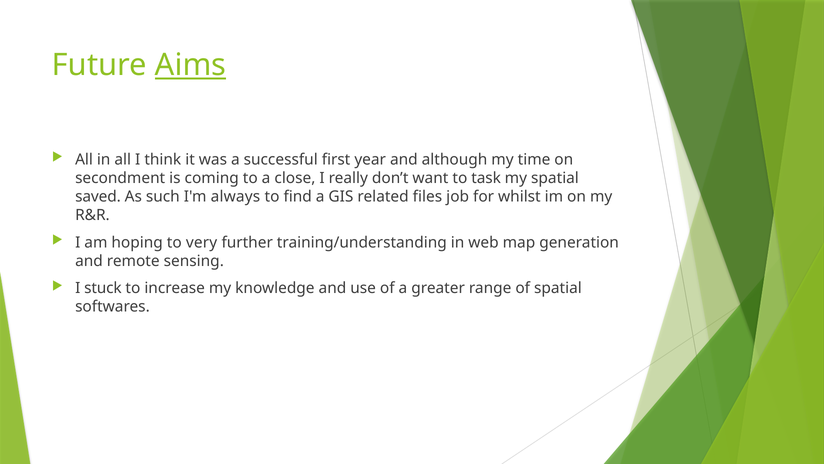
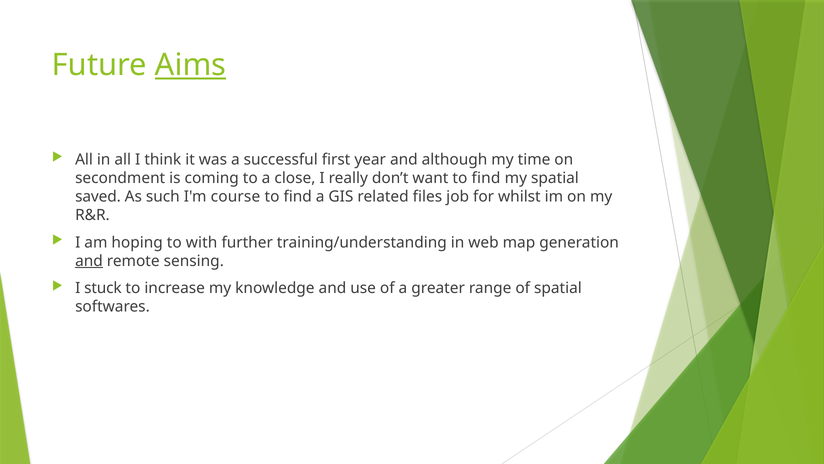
want to task: task -> find
always: always -> course
very: very -> with
and at (89, 261) underline: none -> present
